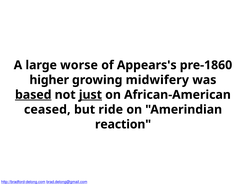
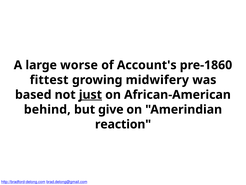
Appears's: Appears's -> Account's
higher: higher -> fittest
based underline: present -> none
ceased: ceased -> behind
ride: ride -> give
